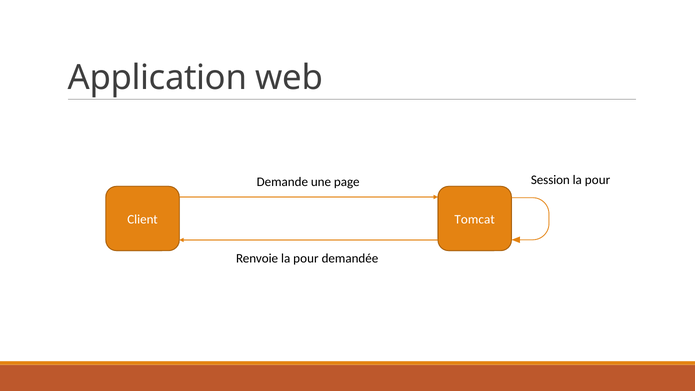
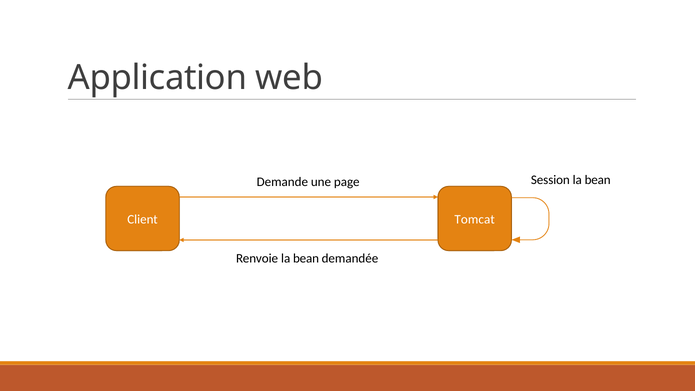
pour at (598, 180): pour -> bean
Renvoie la pour: pour -> bean
